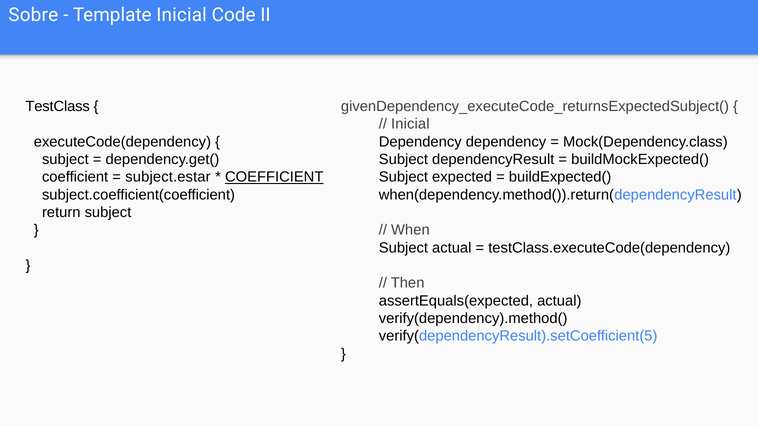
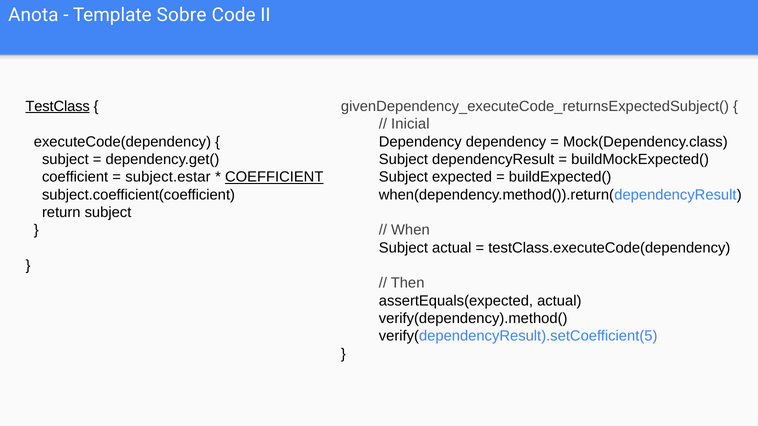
Sobre: Sobre -> Anota
Template Inicial: Inicial -> Sobre
TestClass underline: none -> present
